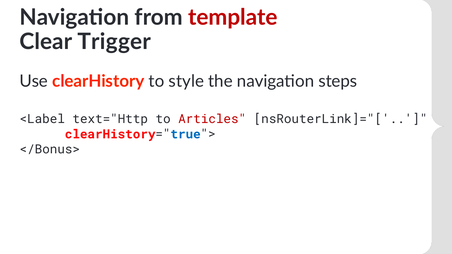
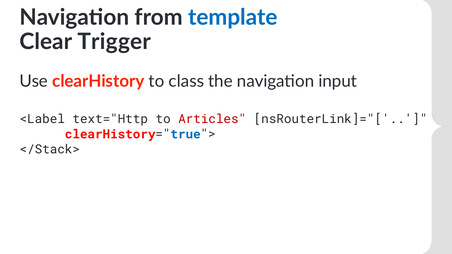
template colour: red -> blue
style: style -> class
steps: steps -> input
</Bonus>: </Bonus> -> </Stack>
